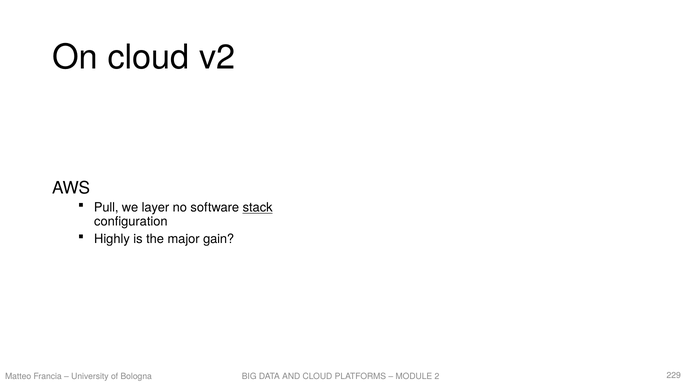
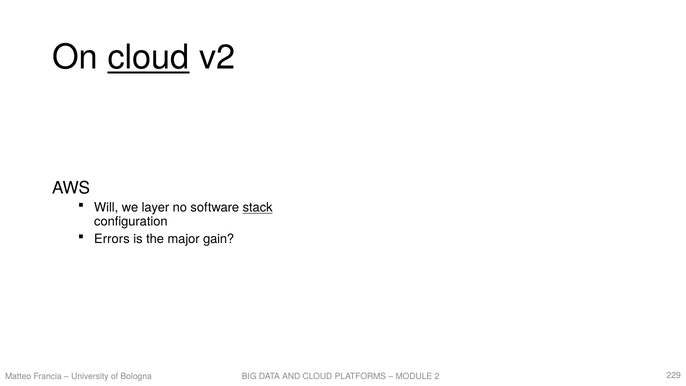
cloud at (149, 58) underline: none -> present
Pull: Pull -> Will
Highly: Highly -> Errors
